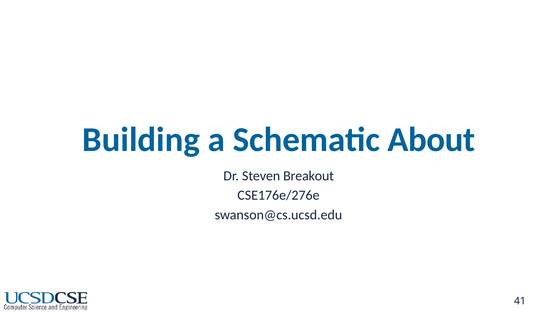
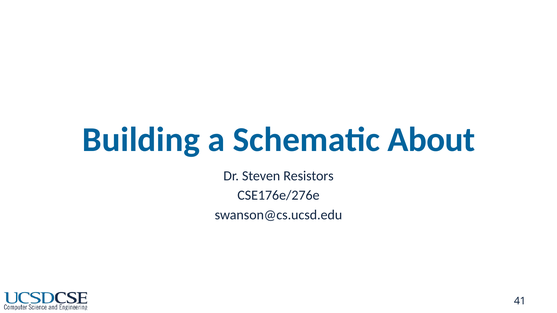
Breakout: Breakout -> Resistors
